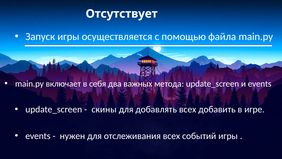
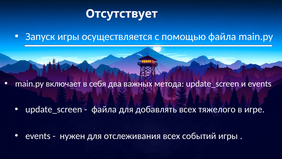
скины at (104, 109): скины -> файла
добавить: добавить -> тяжелого
